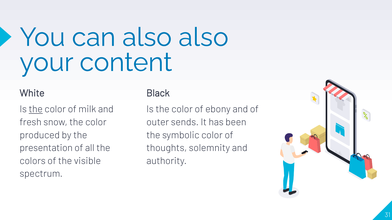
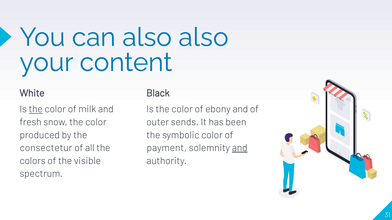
presentation: presentation -> consectetur
thoughts: thoughts -> payment
and at (240, 148) underline: none -> present
